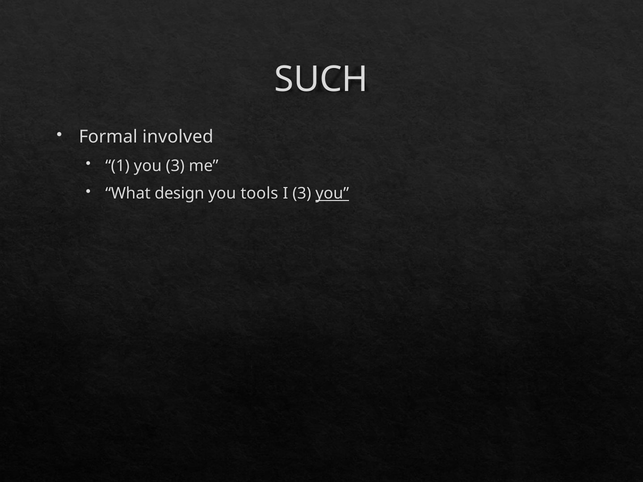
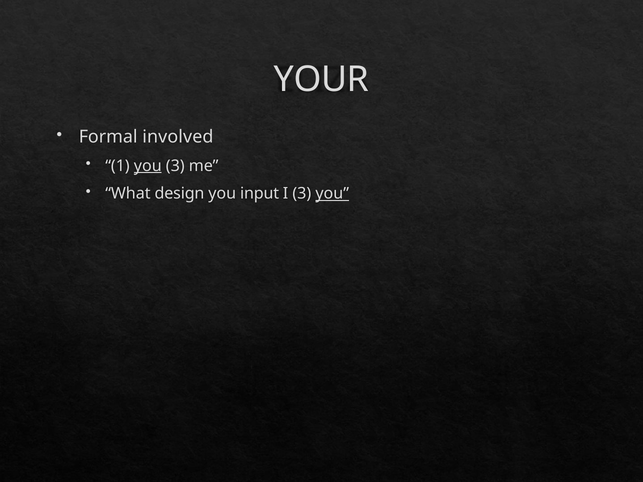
SUCH: SUCH -> YOUR
you at (148, 166) underline: none -> present
tools: tools -> input
